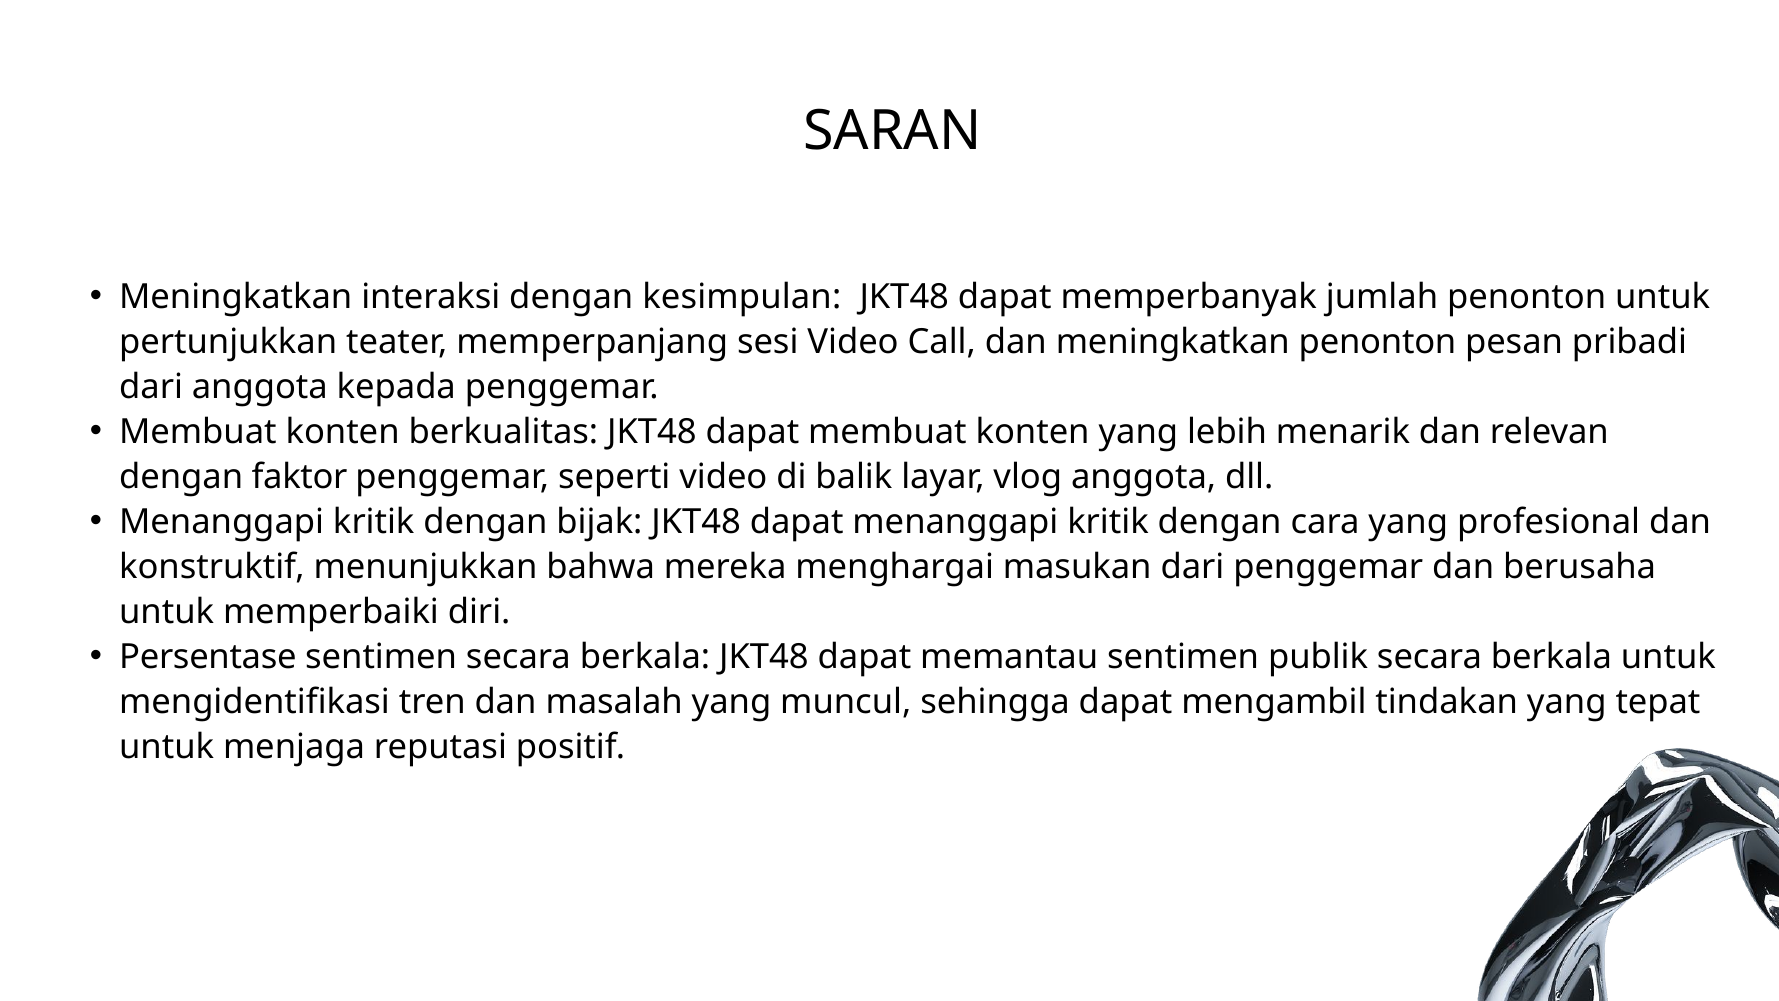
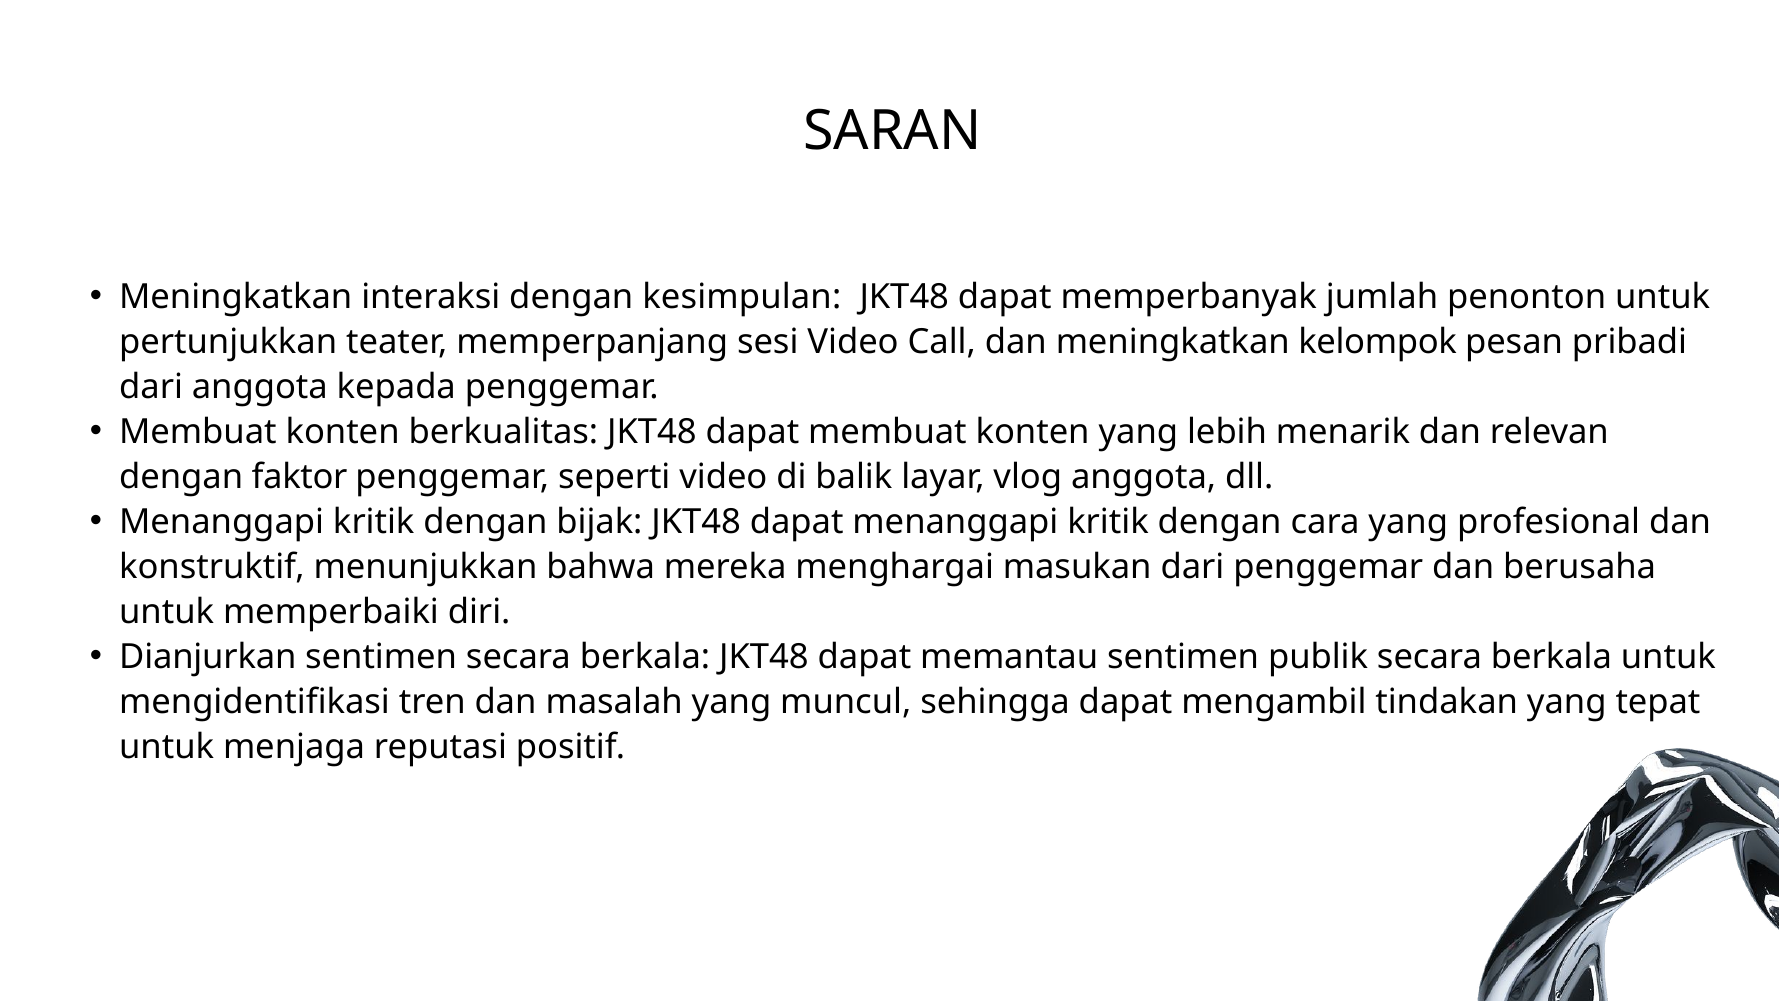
meningkatkan penonton: penonton -> kelompok
Persentase: Persentase -> Dianjurkan
